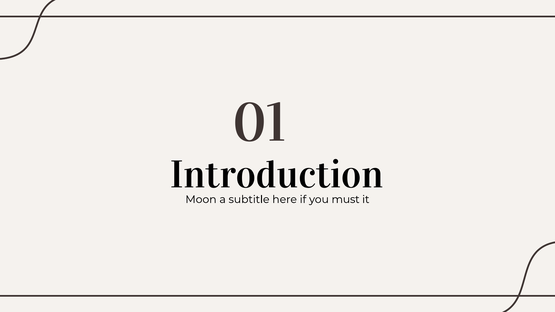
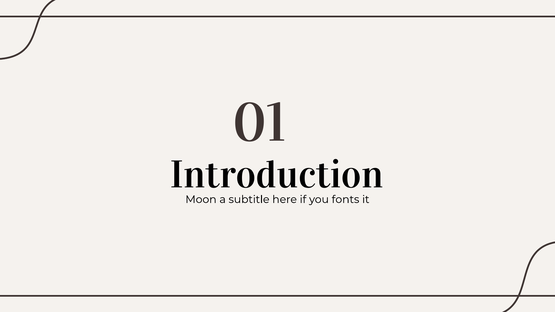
must: must -> fonts
